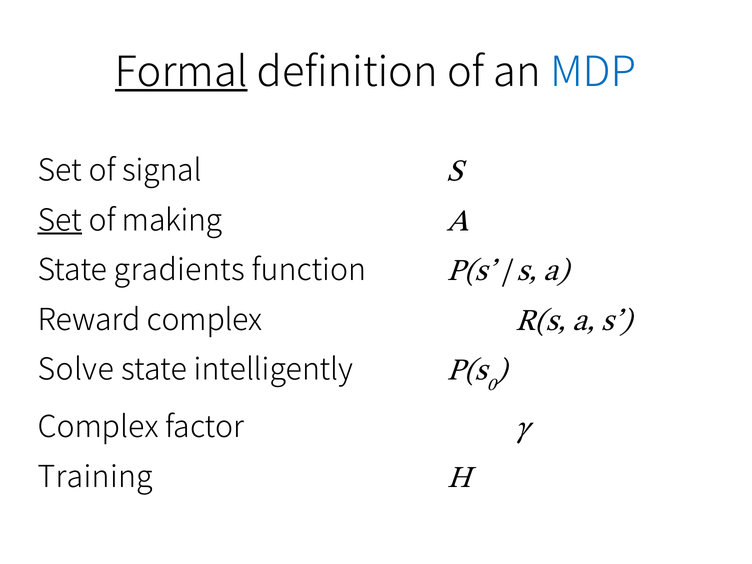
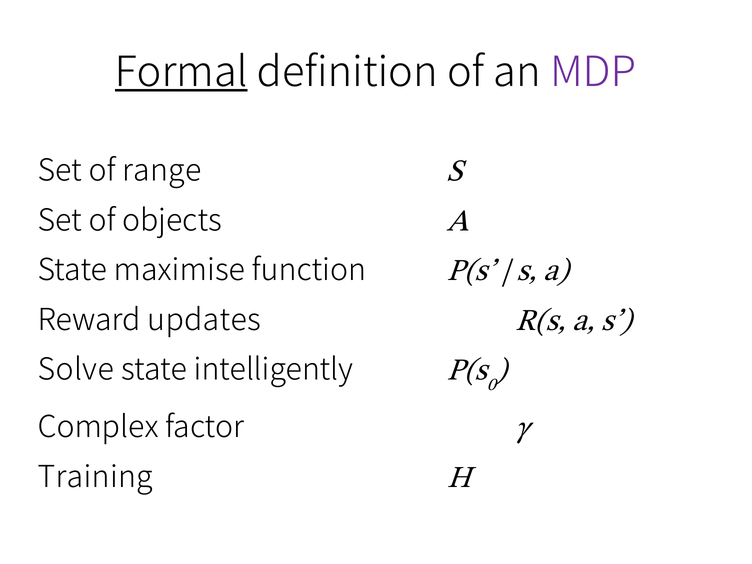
MDP colour: blue -> purple
signal: signal -> range
Set at (60, 220) underline: present -> none
making: making -> objects
gradients: gradients -> maximise
Reward complex: complex -> updates
